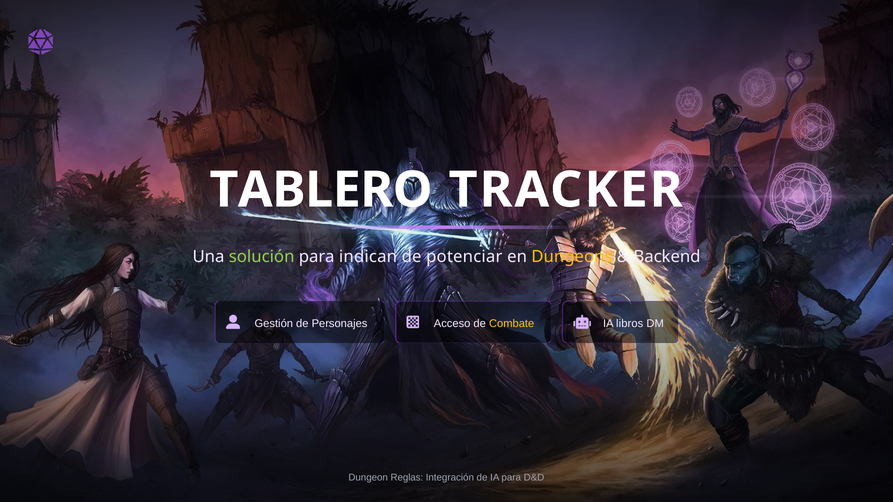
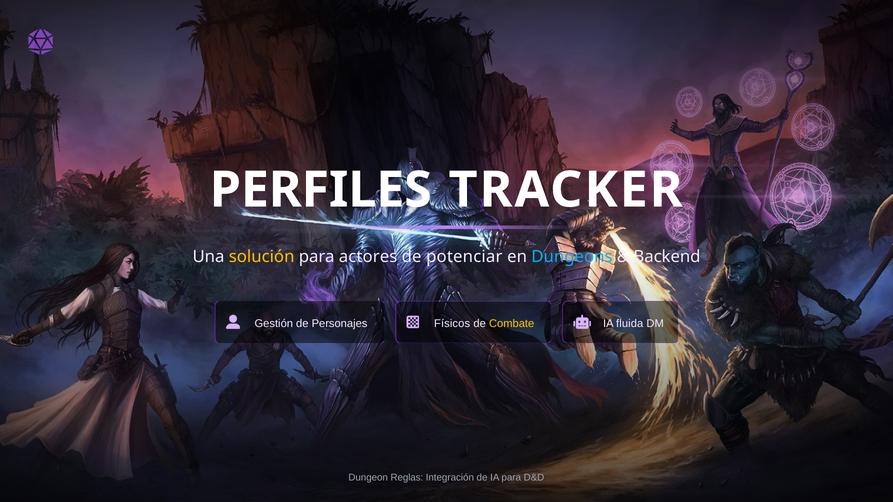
TABLERO: TABLERO -> PERFILES
solución colour: light green -> yellow
indican: indican -> actores
Dungeons colour: yellow -> light blue
Acceso: Acceso -> Físicos
libros: libros -> fluida
